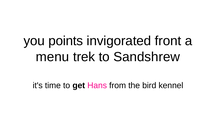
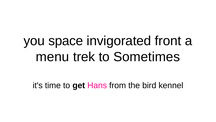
points: points -> space
Sandshrew: Sandshrew -> Sometimes
